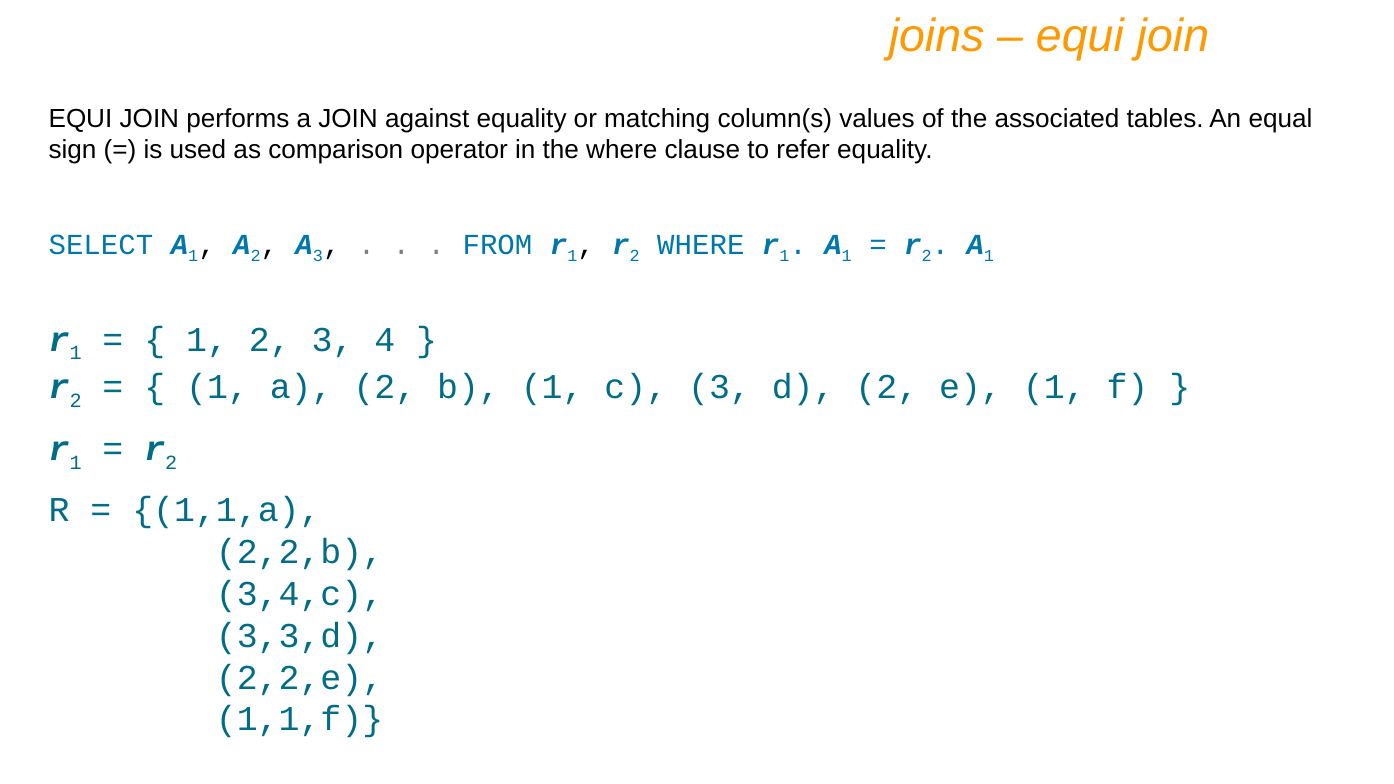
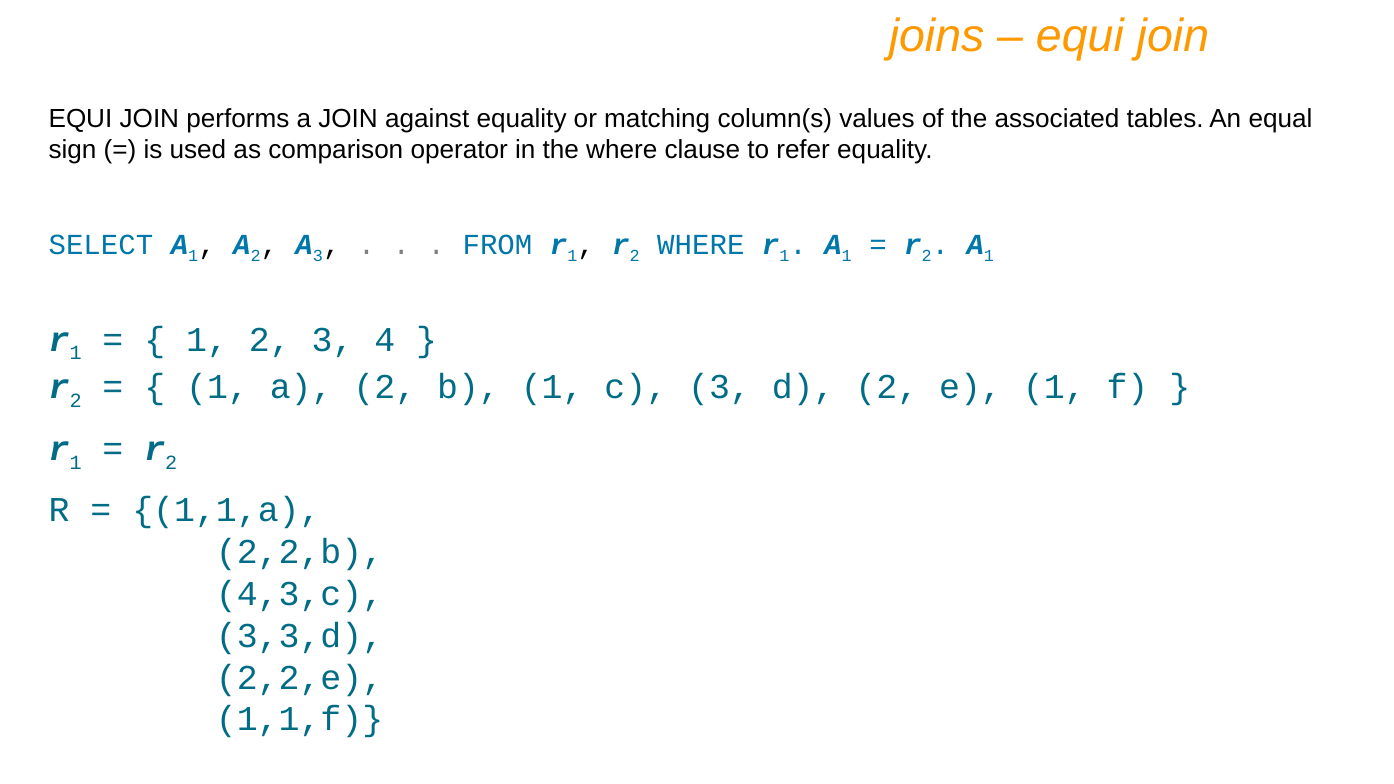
3,4,c: 3,4,c -> 4,3,c
